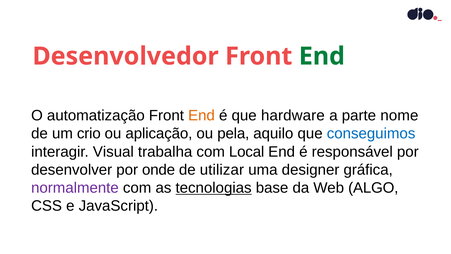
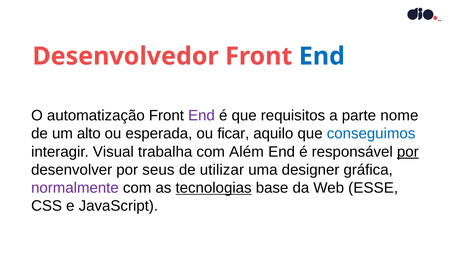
End at (322, 56) colour: green -> blue
End at (201, 115) colour: orange -> purple
hardware: hardware -> requisitos
crio: crio -> alto
aplicação: aplicação -> esperada
pela: pela -> ficar
Local: Local -> Além
por at (408, 152) underline: none -> present
onde: onde -> seus
ALGO: ALGO -> ESSE
